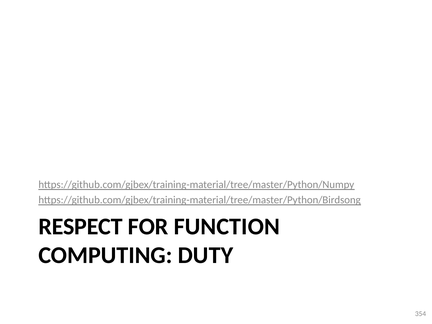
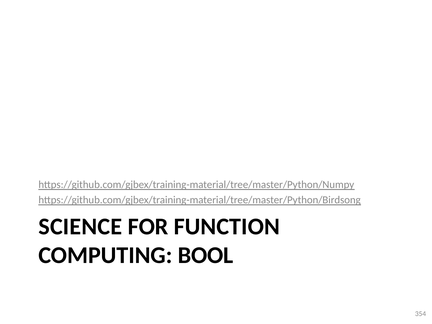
RESPECT: RESPECT -> SCIENCE
DUTY: DUTY -> BOOL
